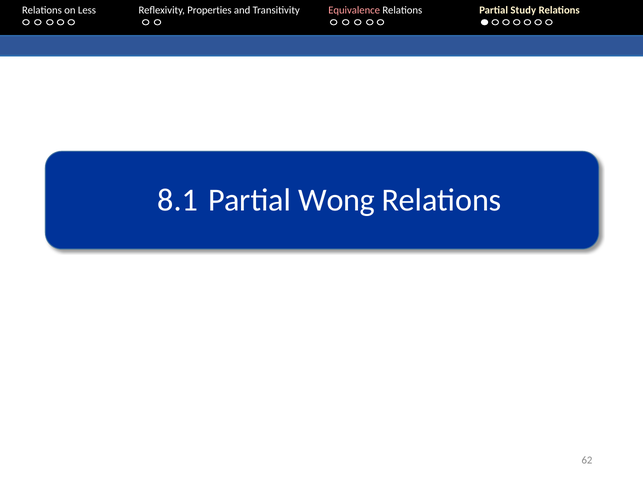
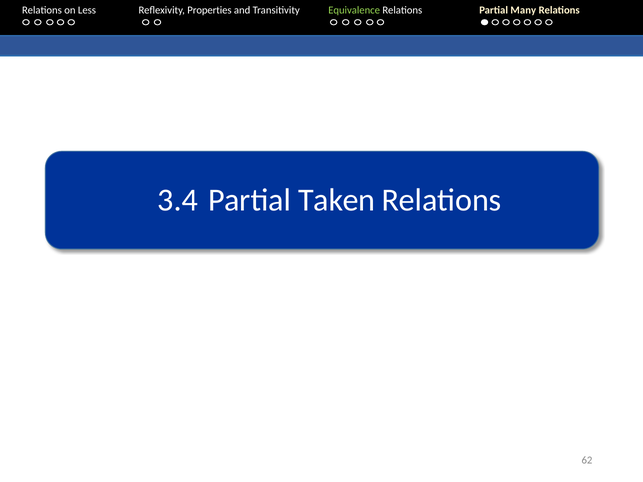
Equivalence colour: pink -> light green
Study: Study -> Many
8.1: 8.1 -> 3.4
Wong: Wong -> Taken
